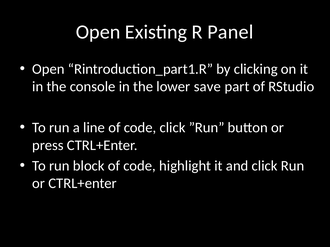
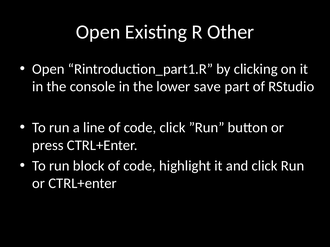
Panel: Panel -> Other
